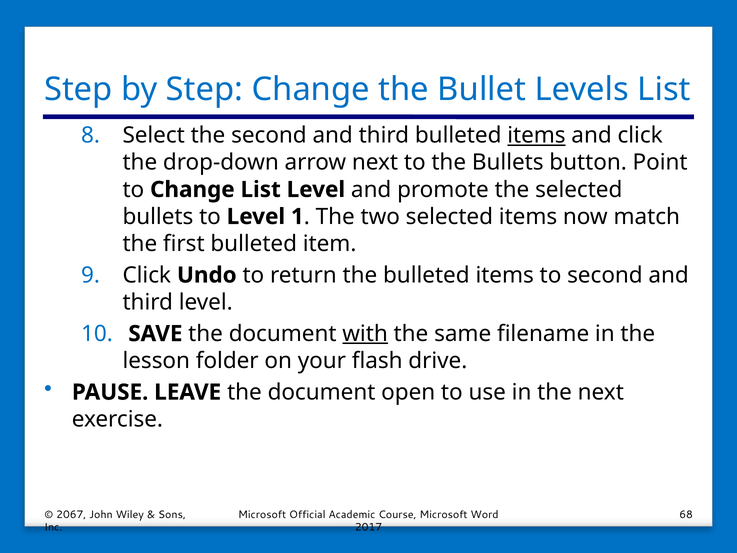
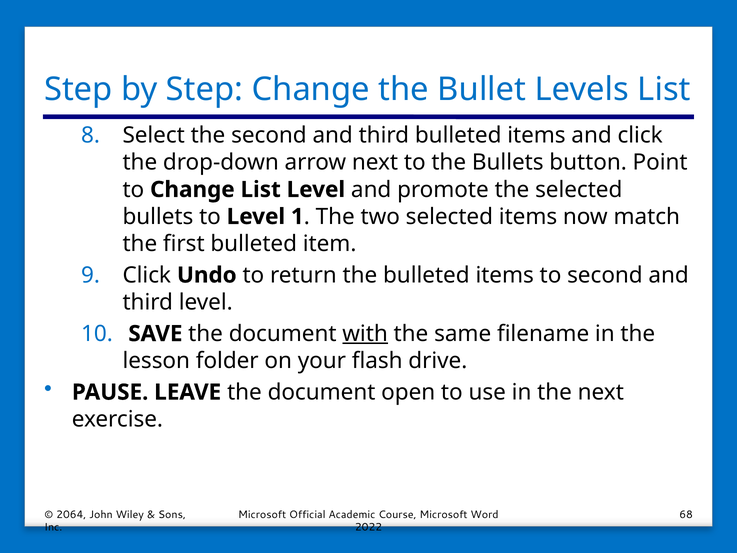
items at (536, 135) underline: present -> none
2067: 2067 -> 2064
2017: 2017 -> 2022
